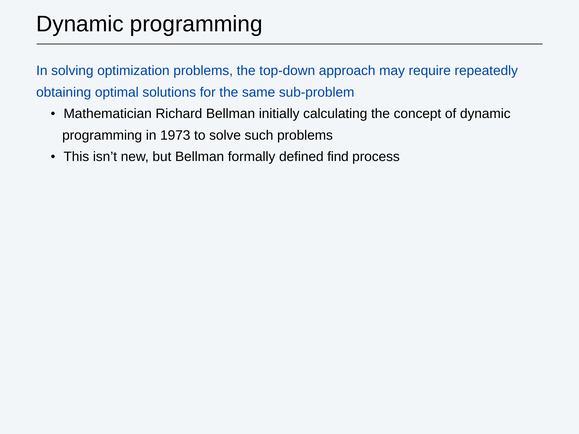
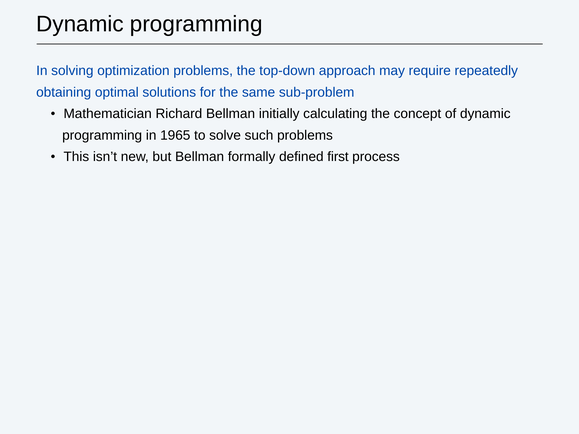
1973: 1973 -> 1965
find: find -> first
